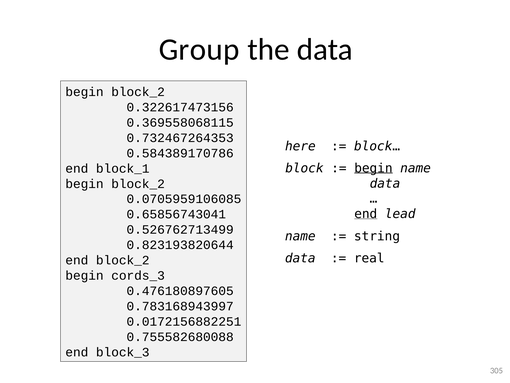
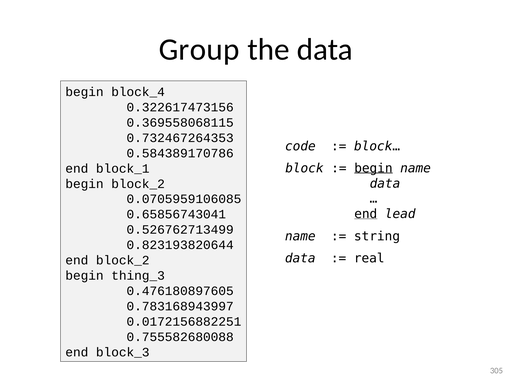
block_2 at (138, 92): block_2 -> block_4
here: here -> code
cords_3: cords_3 -> thing_3
